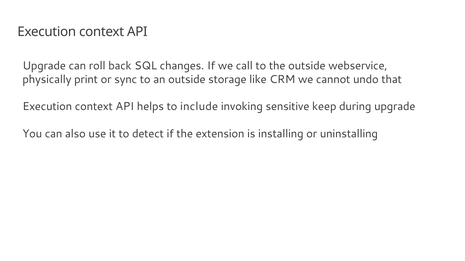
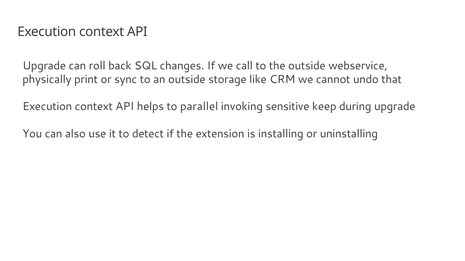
include: include -> parallel
